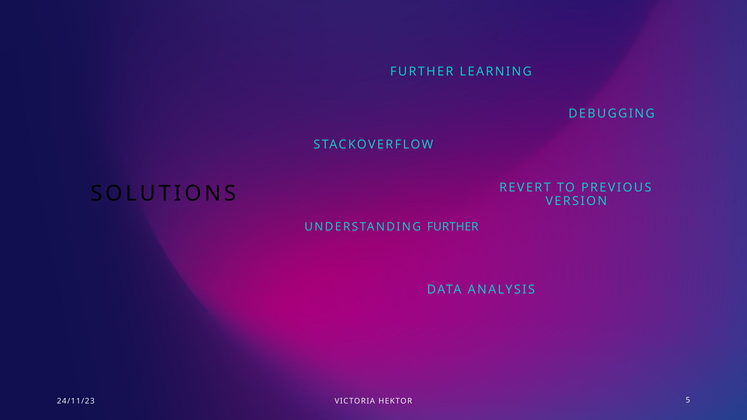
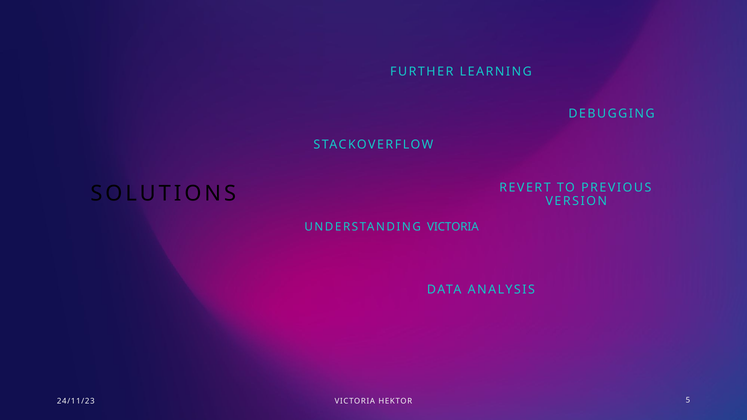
UNDERSTANDING FURTHER: FURTHER -> VICTORIA
